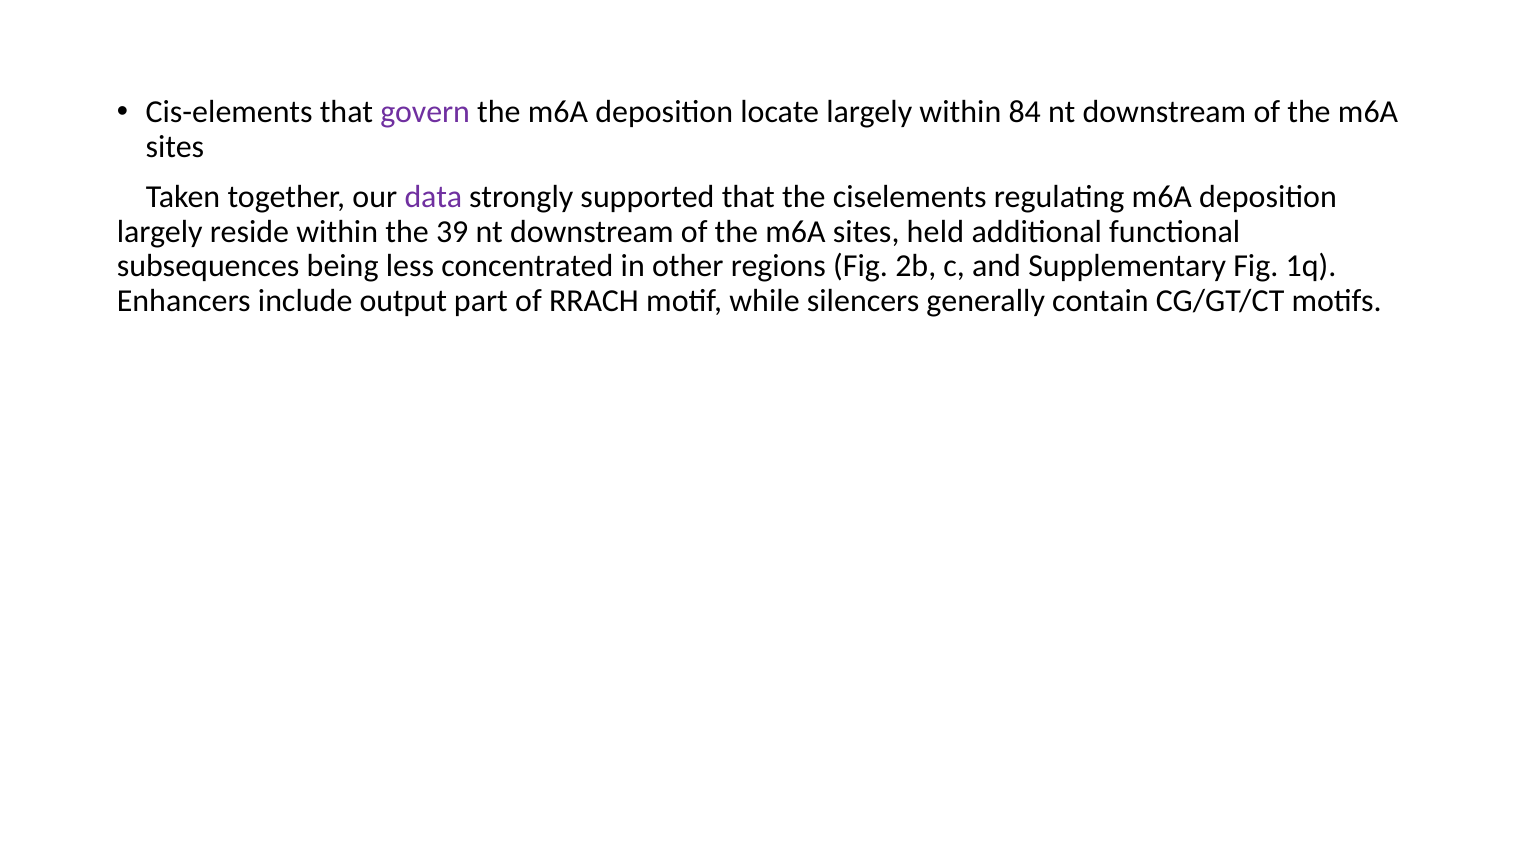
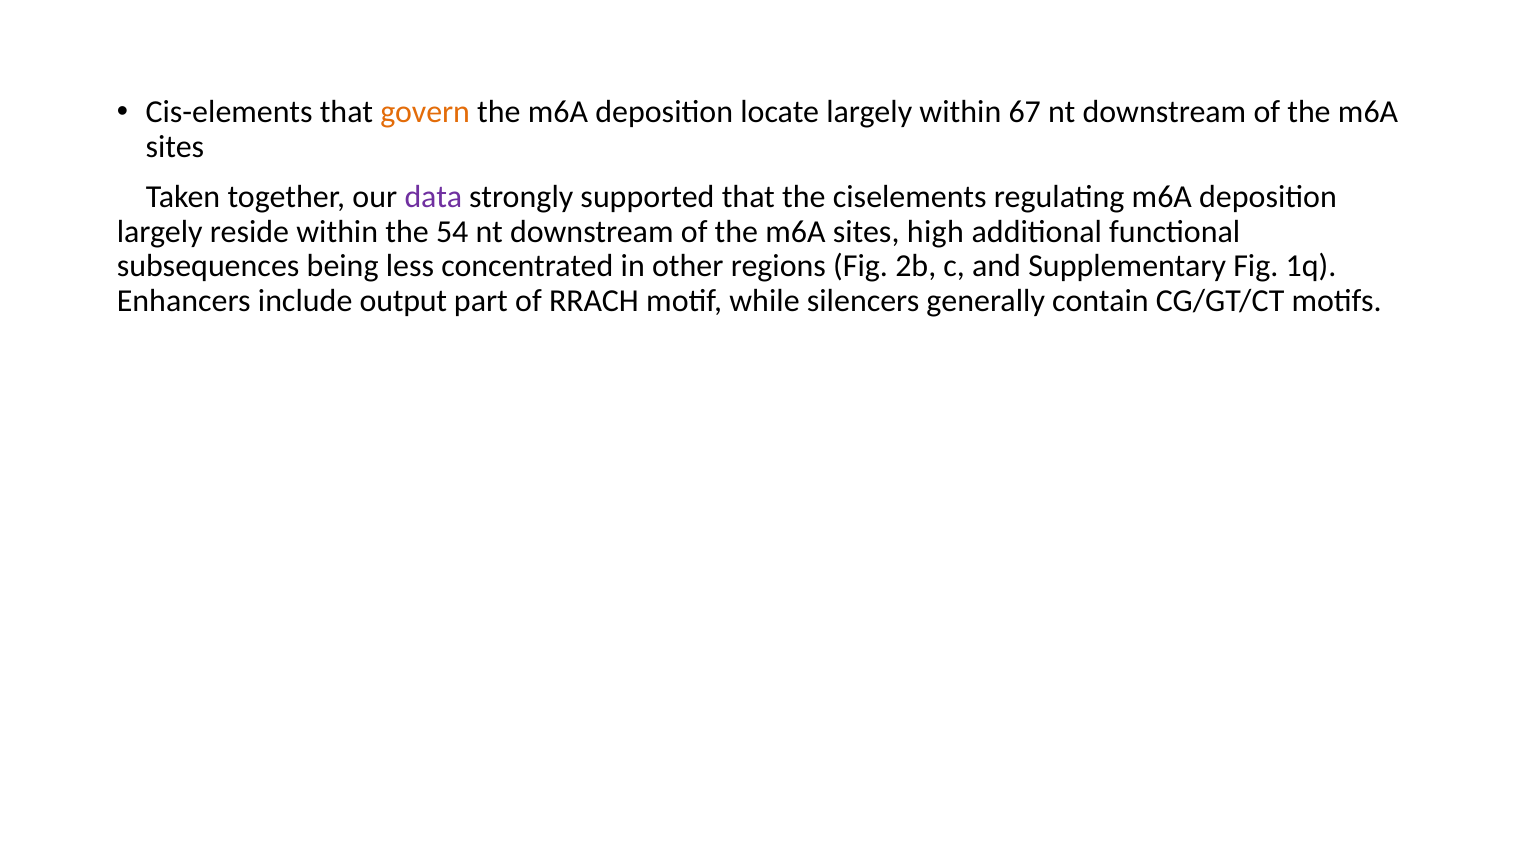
govern colour: purple -> orange
84: 84 -> 67
39: 39 -> 54
held: held -> high
